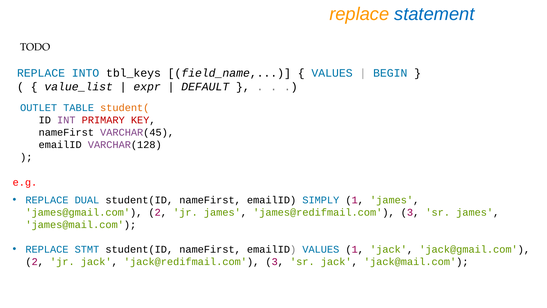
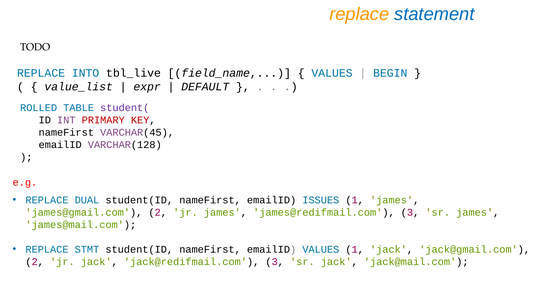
tbl_keys: tbl_keys -> tbl_live
OUTLET: OUTLET -> ROLLED
student( colour: orange -> purple
SIMPLY: SIMPLY -> ISSUES
